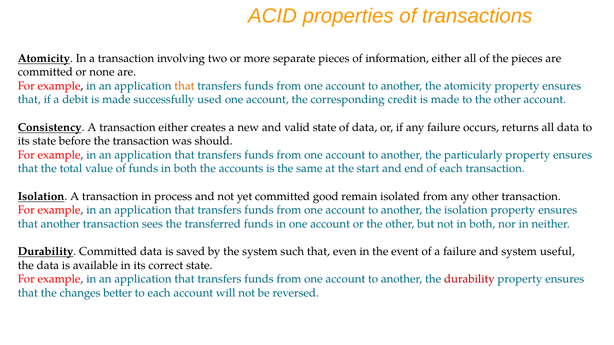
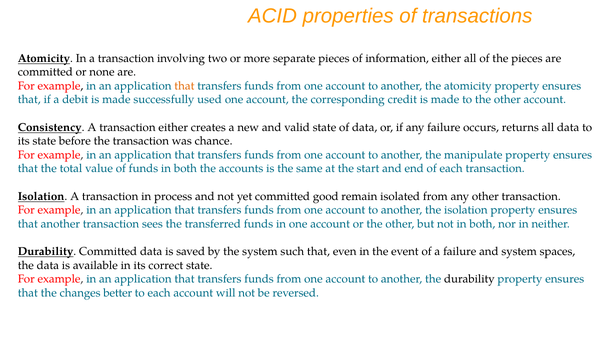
should: should -> chance
particularly: particularly -> manipulate
useful: useful -> spaces
durability at (469, 279) colour: red -> black
